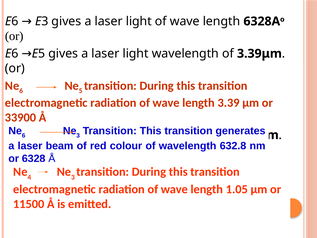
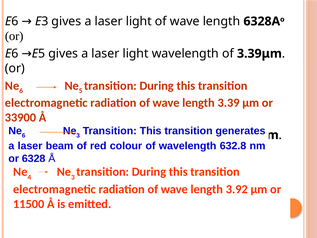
1.05: 1.05 -> 3.92
